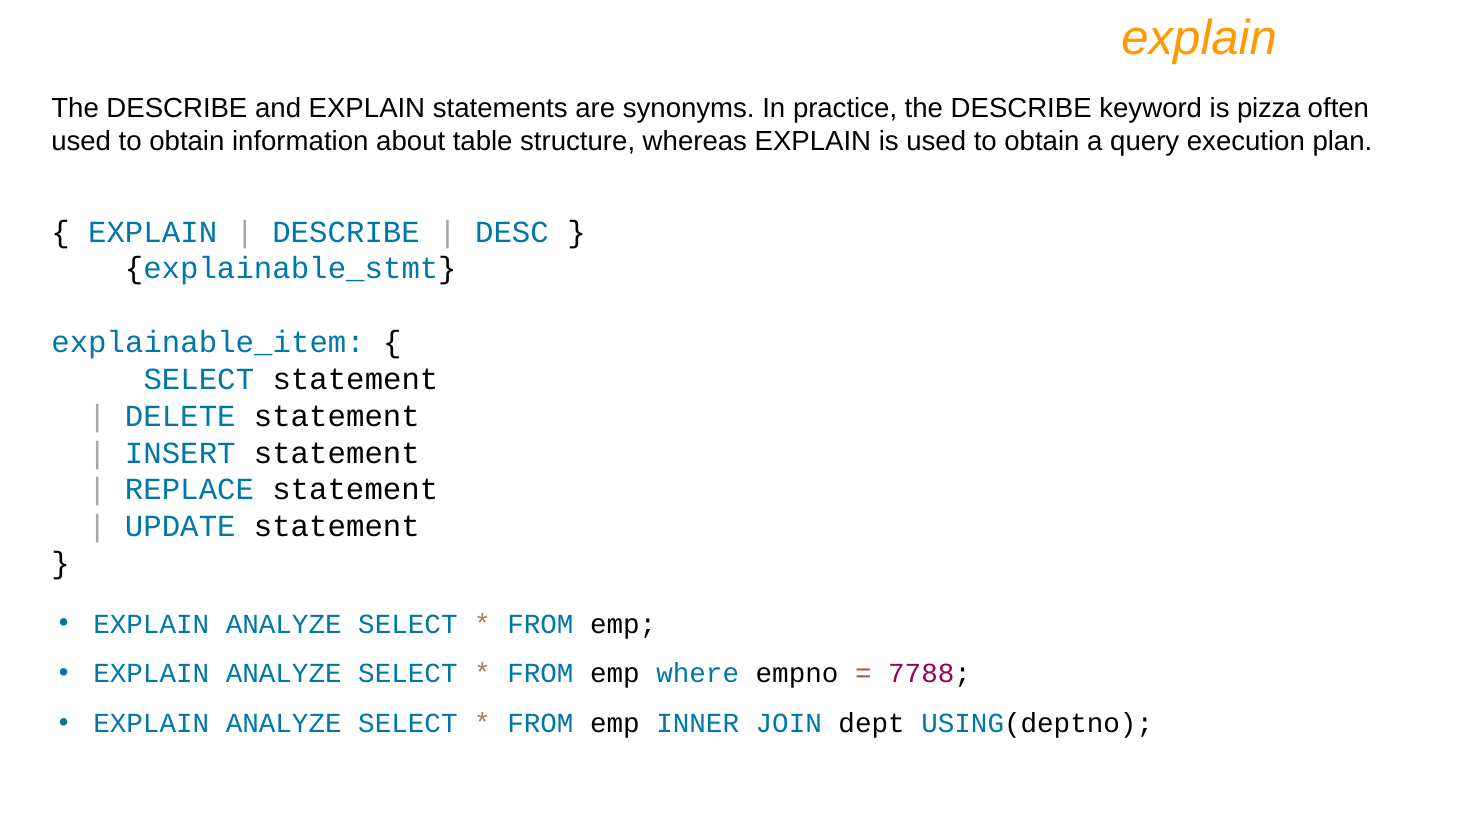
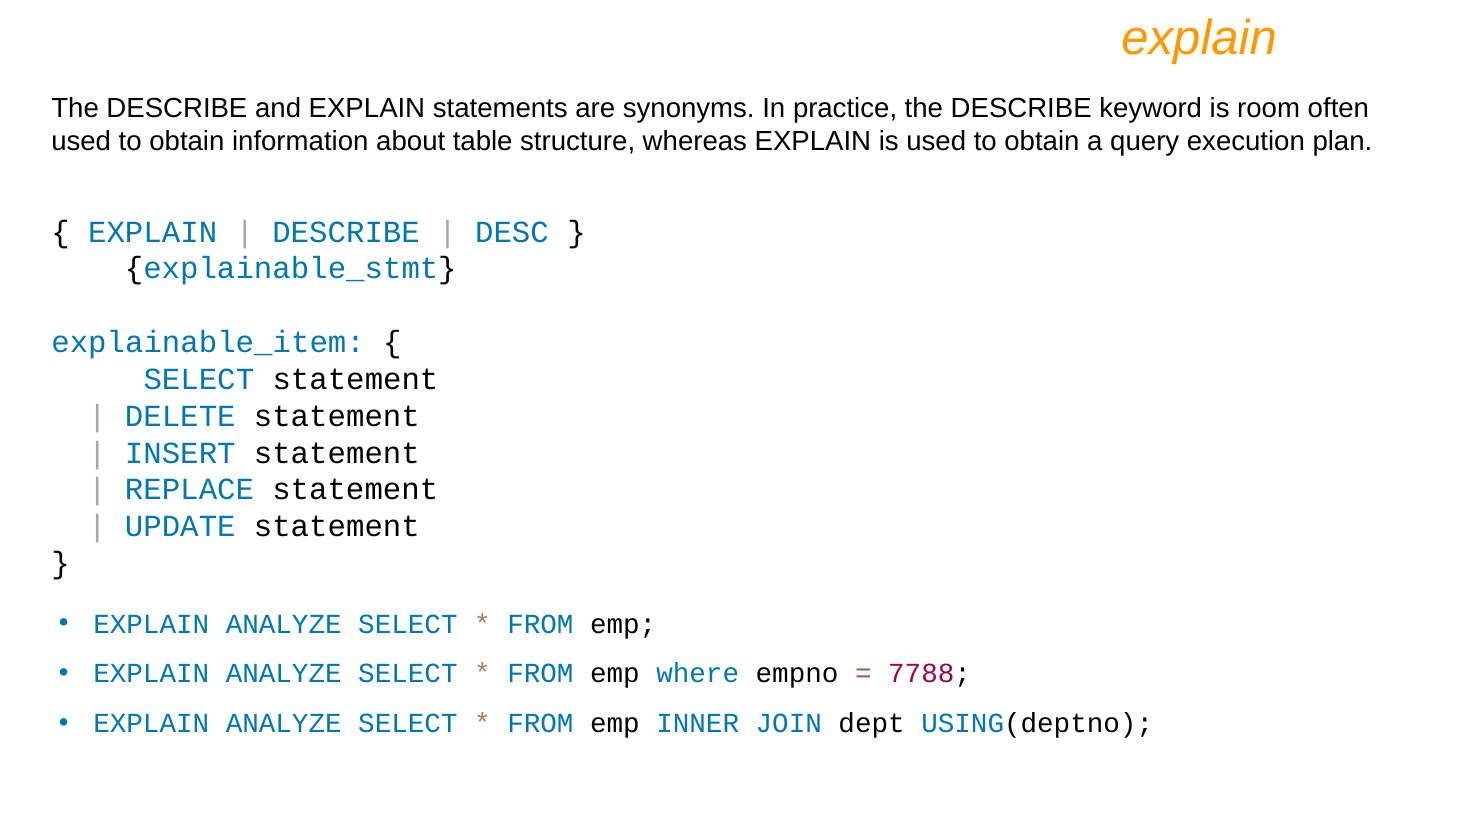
pizza: pizza -> room
